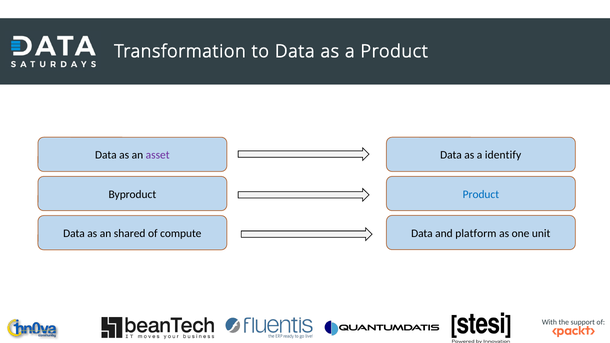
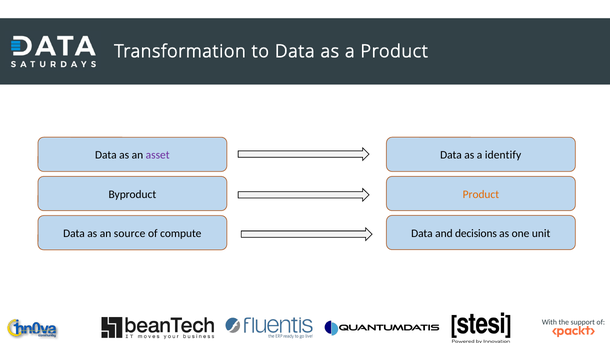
Product at (481, 194) colour: blue -> orange
platform: platform -> decisions
shared: shared -> source
